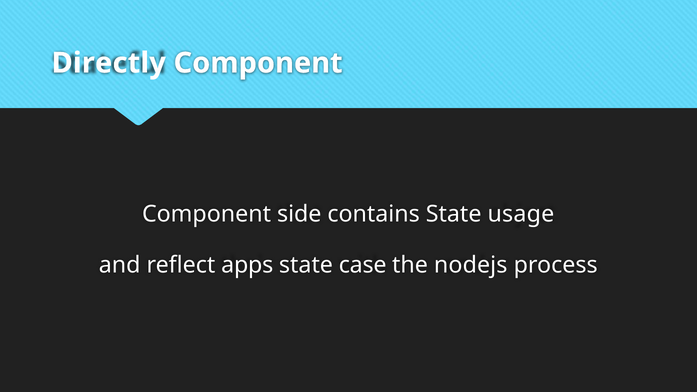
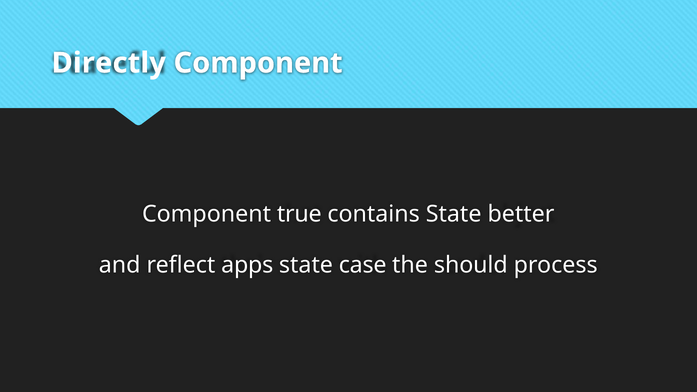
side: side -> true
usage: usage -> better
nodejs: nodejs -> should
